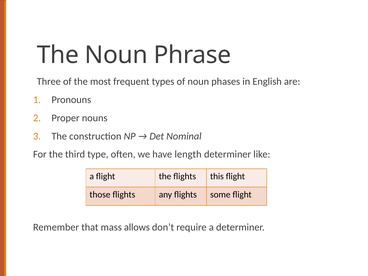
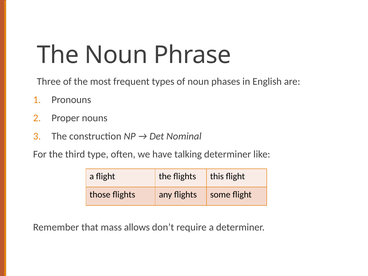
length: length -> talking
